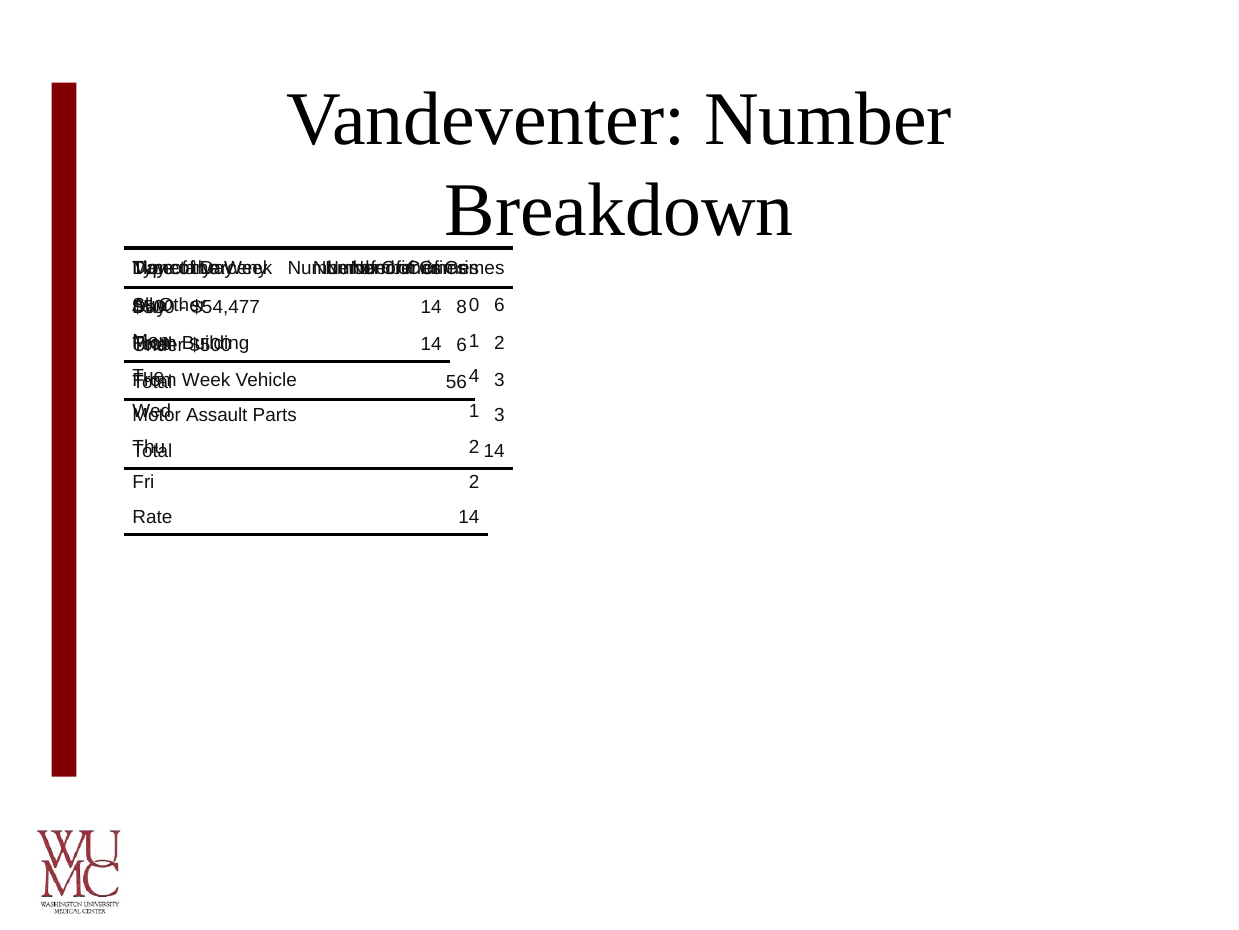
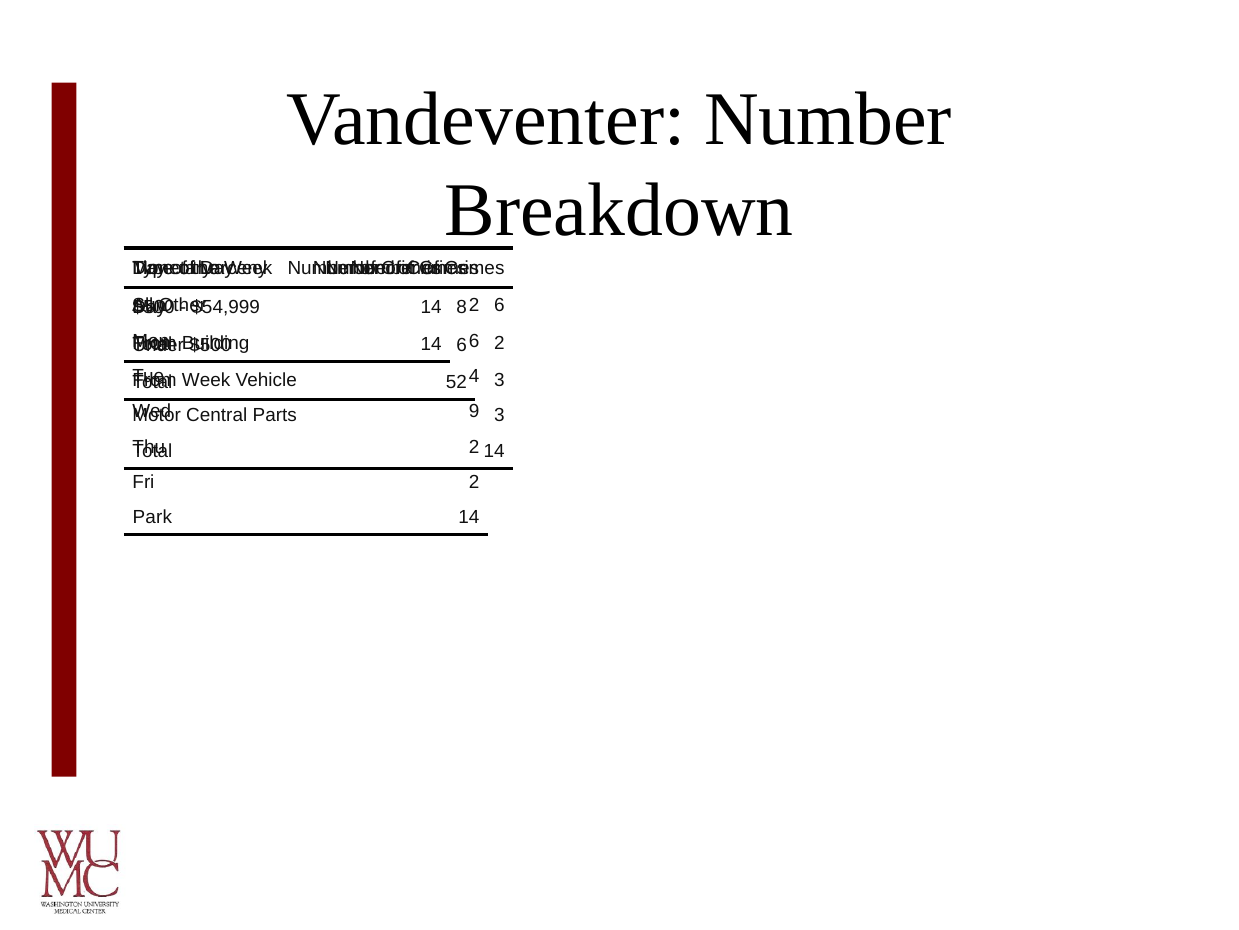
0 at (474, 305): 0 -> 2
$54,477: $54,477 -> $54,999
1 at (474, 341): 1 -> 6
56: 56 -> 52
1 at (474, 411): 1 -> 9
Assault: Assault -> Central
Rate: Rate -> Park
